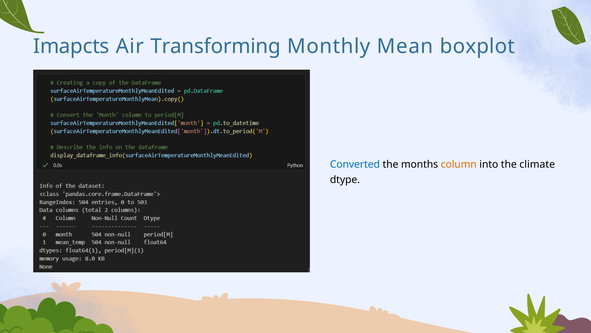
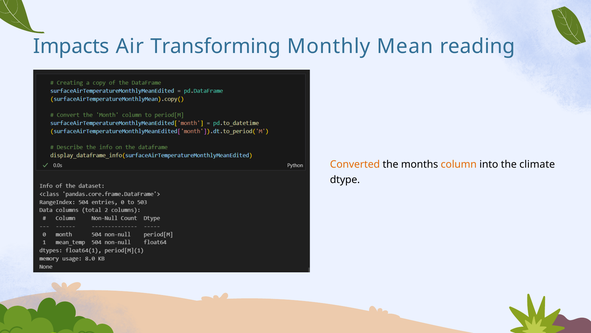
Imapcts: Imapcts -> Impacts
boxplot: boxplot -> reading
Converted colour: blue -> orange
